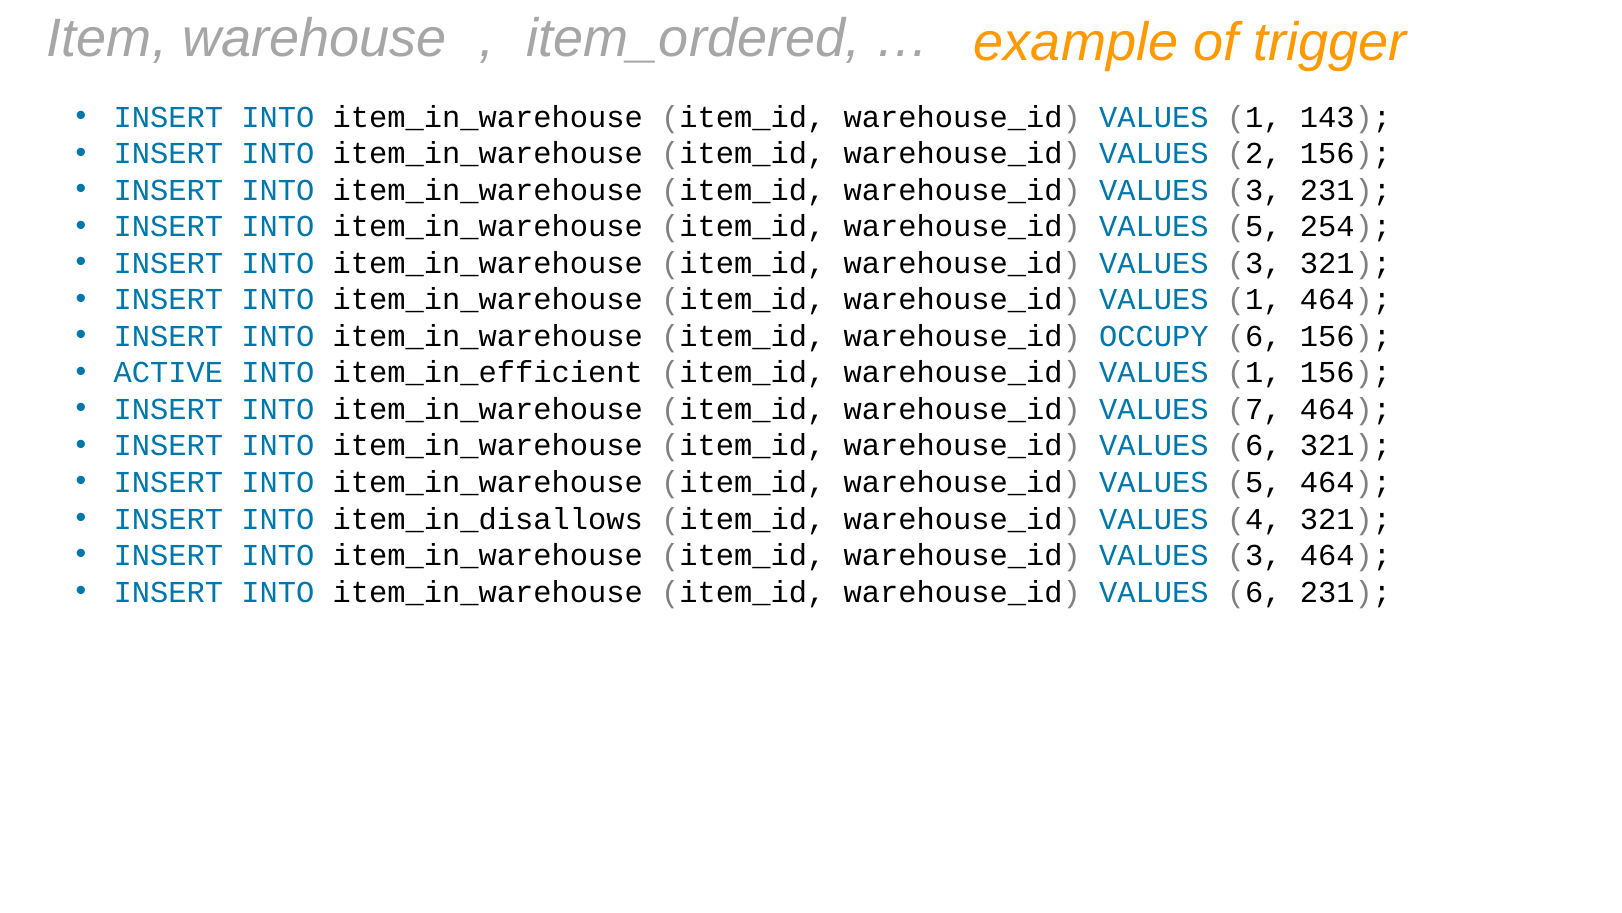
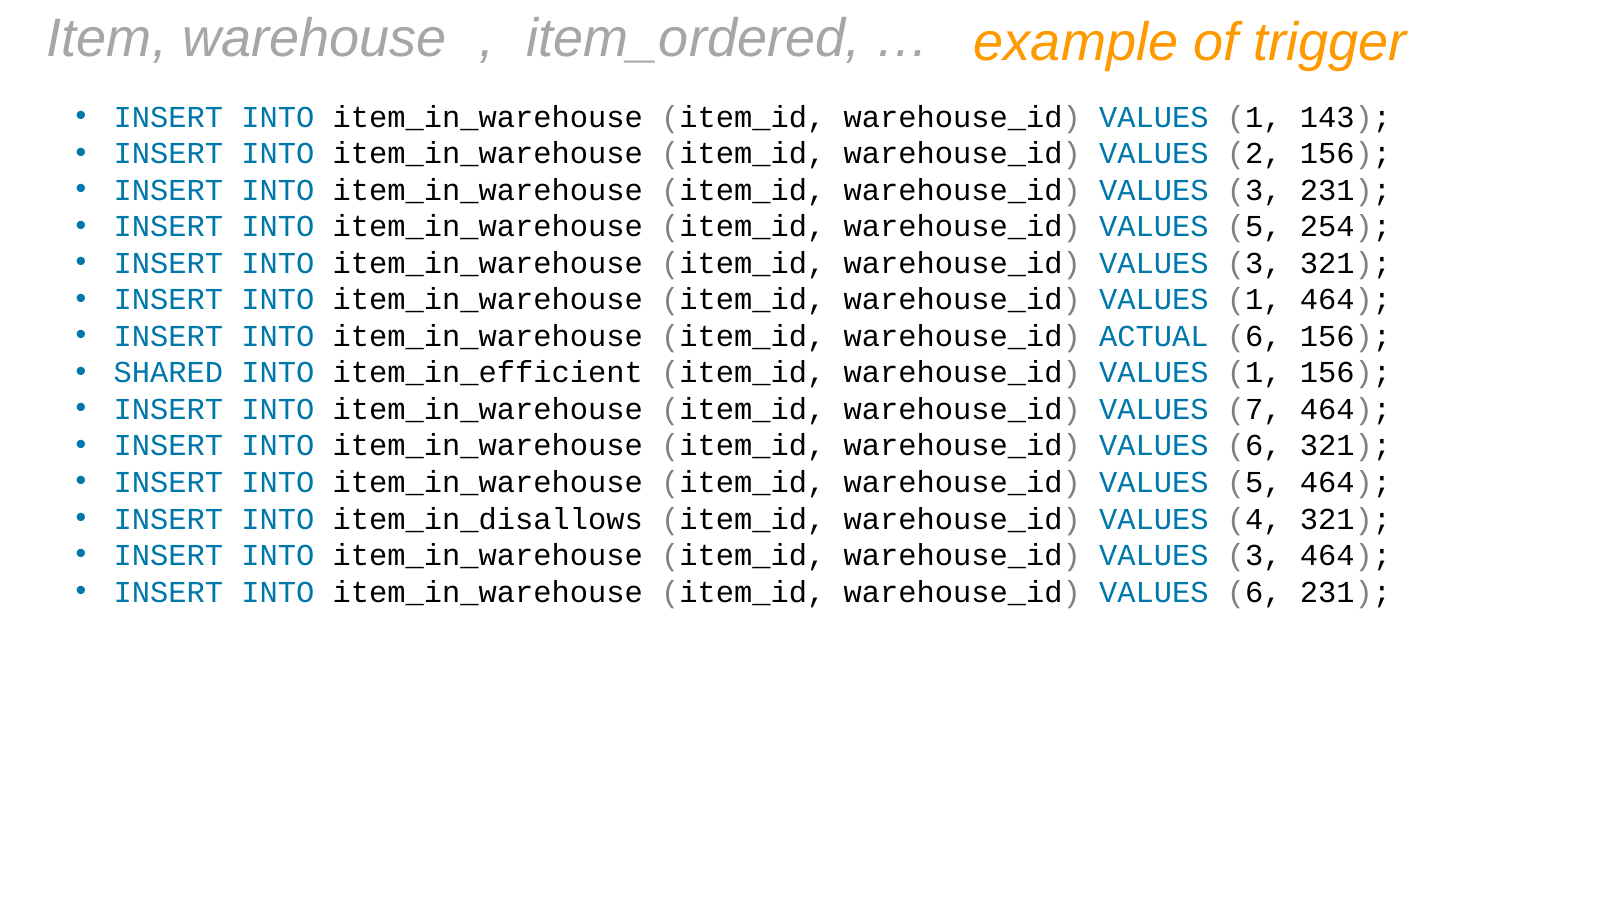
OCCUPY: OCCUPY -> ACTUAL
ACTIVE: ACTIVE -> SHARED
